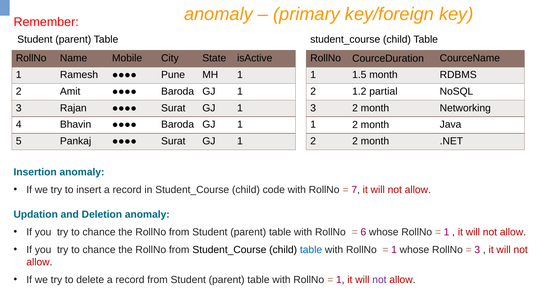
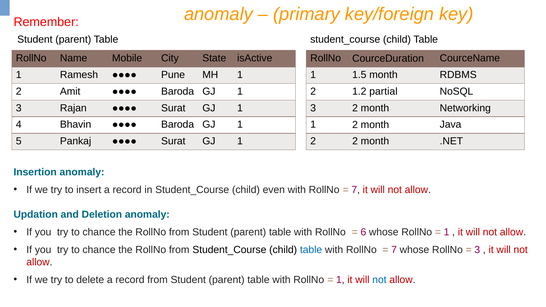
code: code -> even
1 at (394, 250): 1 -> 7
not at (379, 280) colour: purple -> blue
